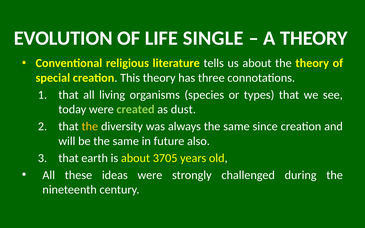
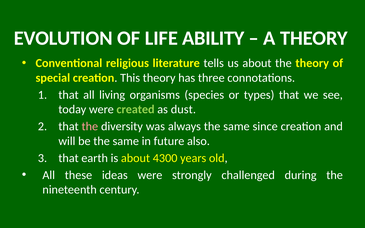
SINGLE: SINGLE -> ABILITY
the at (90, 126) colour: yellow -> pink
3705: 3705 -> 4300
